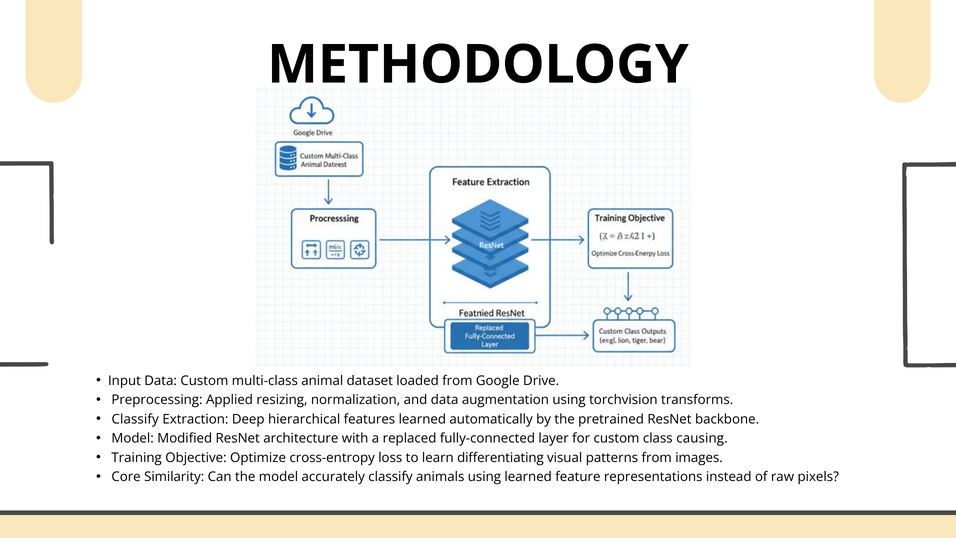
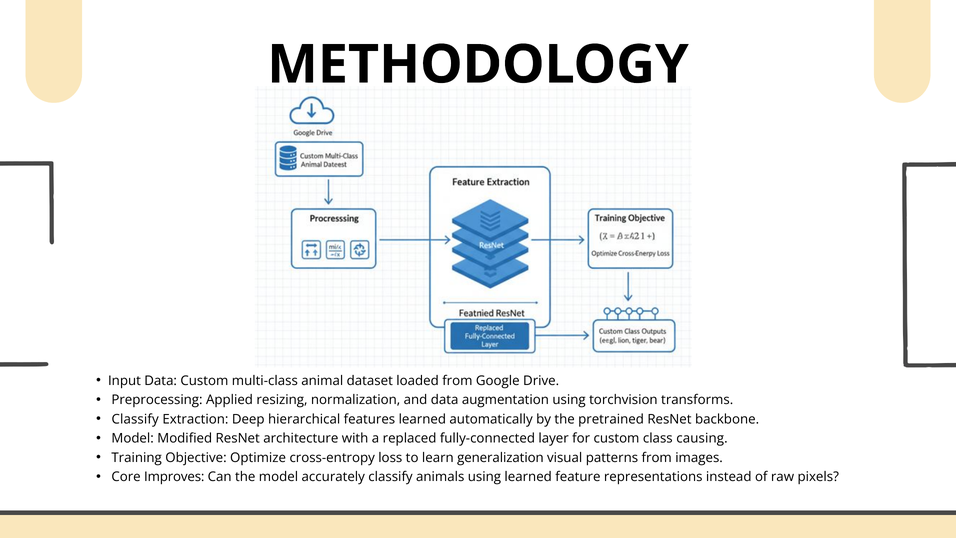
differentiating: differentiating -> generalization
Similarity: Similarity -> Improves
